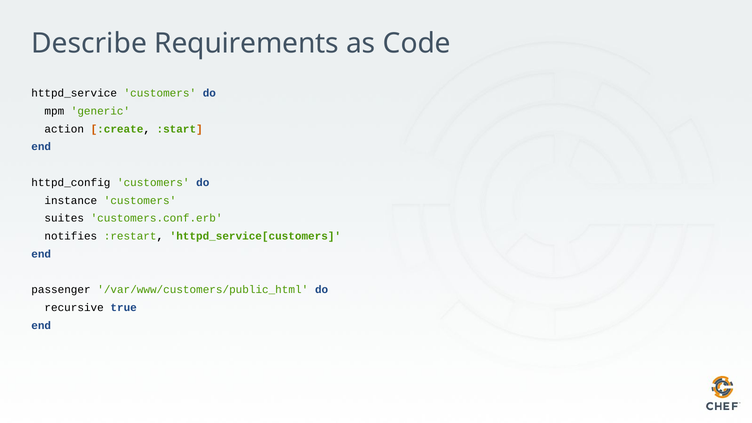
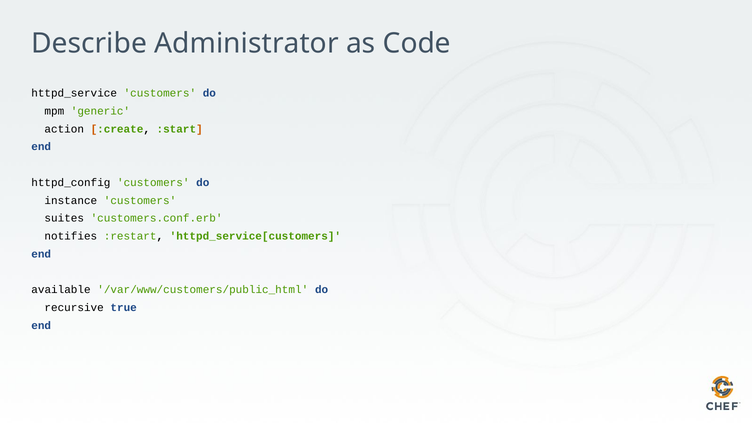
Requirements: Requirements -> Administrator
passenger: passenger -> available
